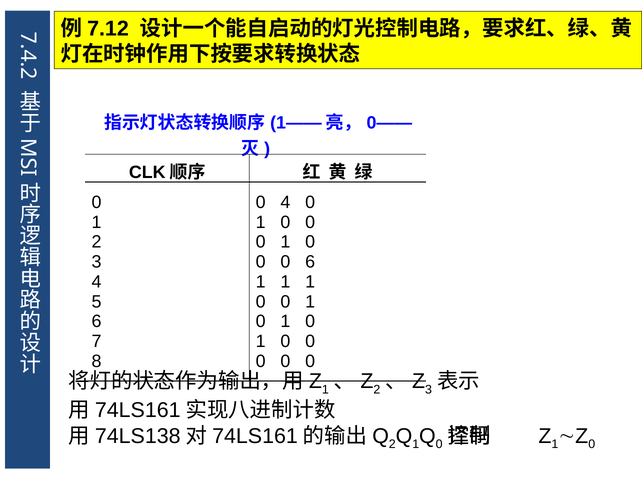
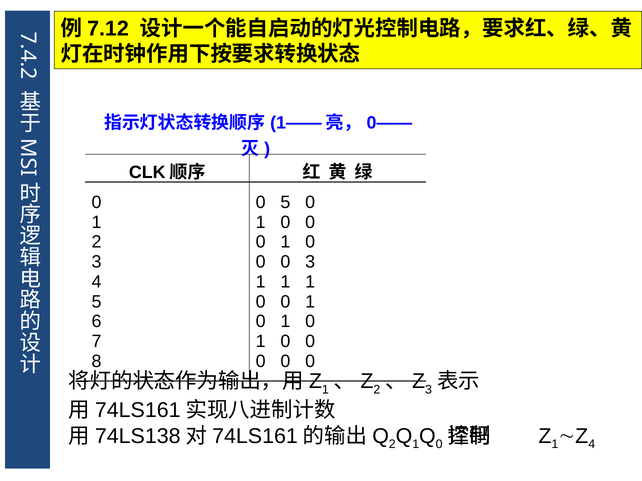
0 4: 4 -> 5
0 6: 6 -> 3
0 at (592, 445): 0 -> 4
